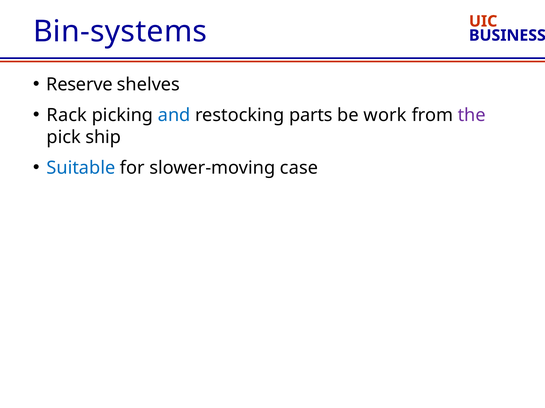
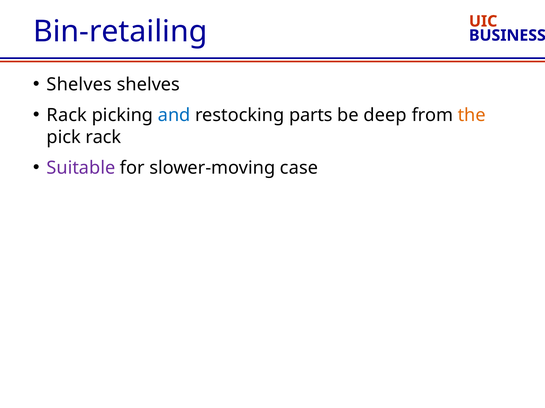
Bin-systems: Bin-systems -> Bin-retailing
Reserve at (79, 85): Reserve -> Shelves
work: work -> deep
the colour: purple -> orange
pick ship: ship -> rack
Suitable colour: blue -> purple
